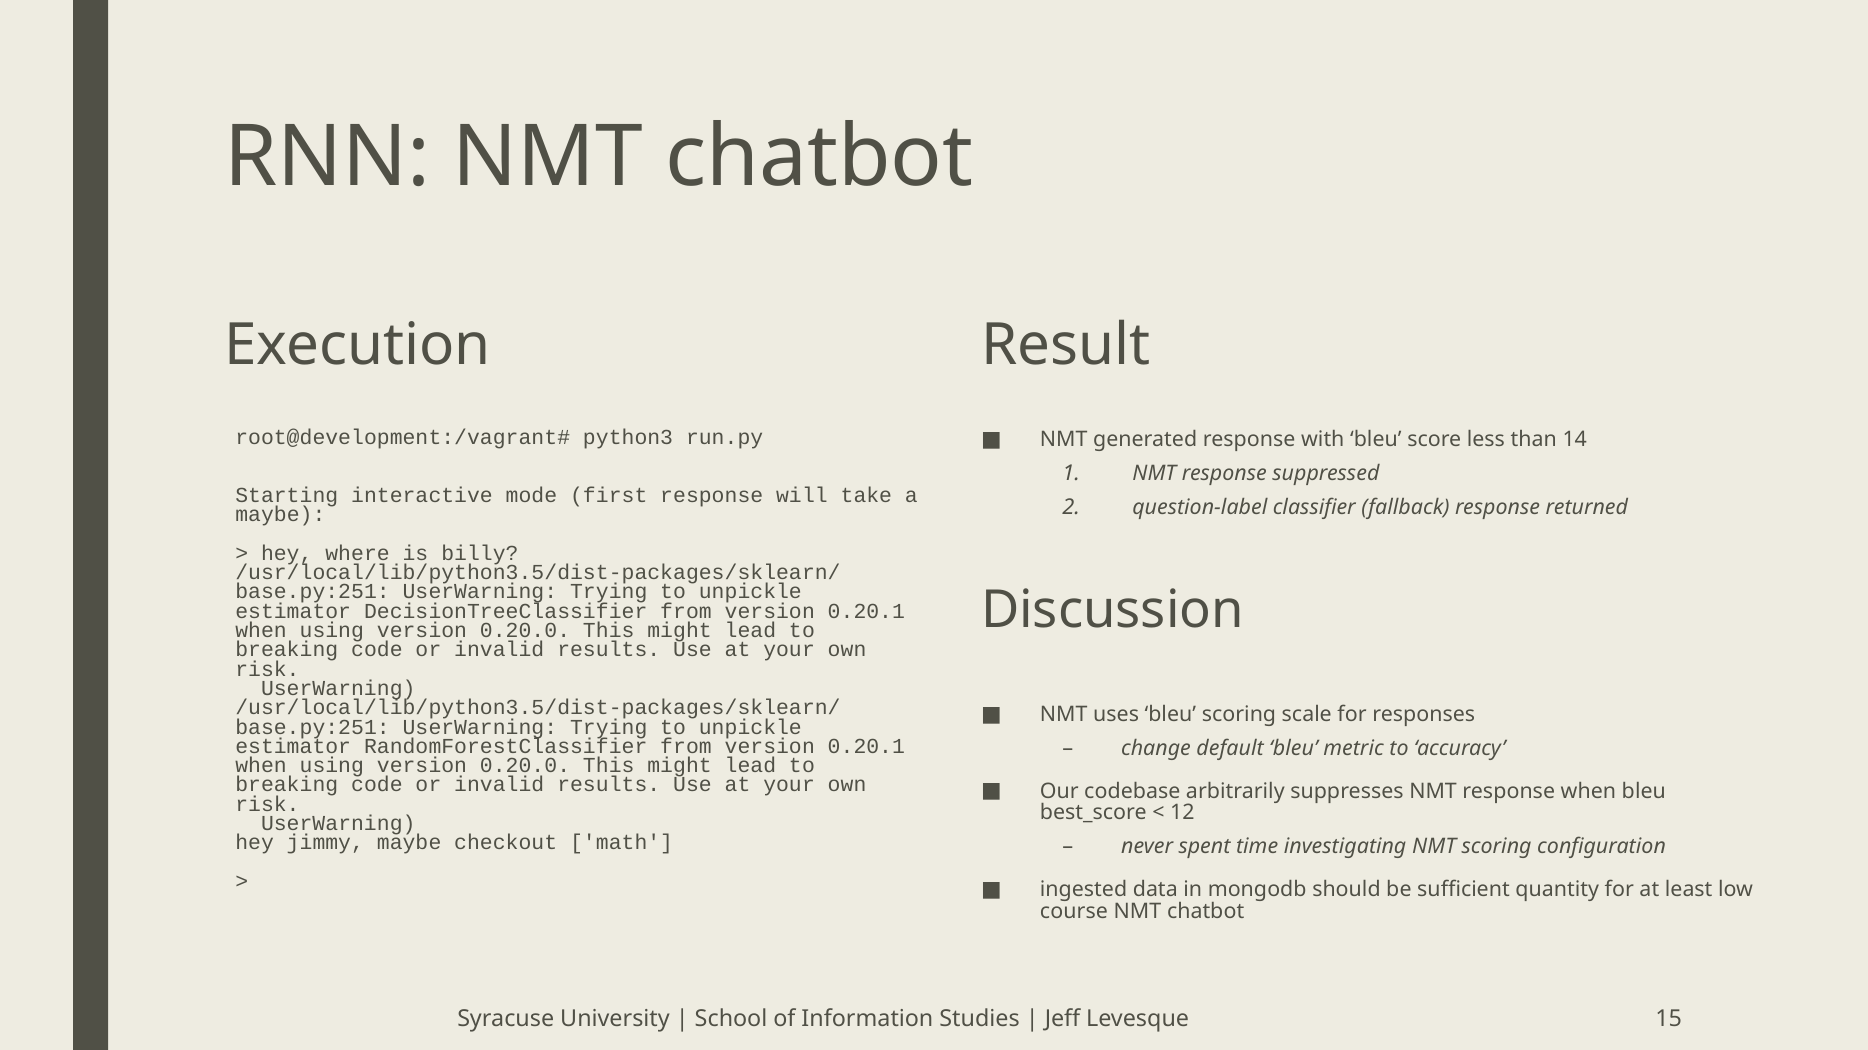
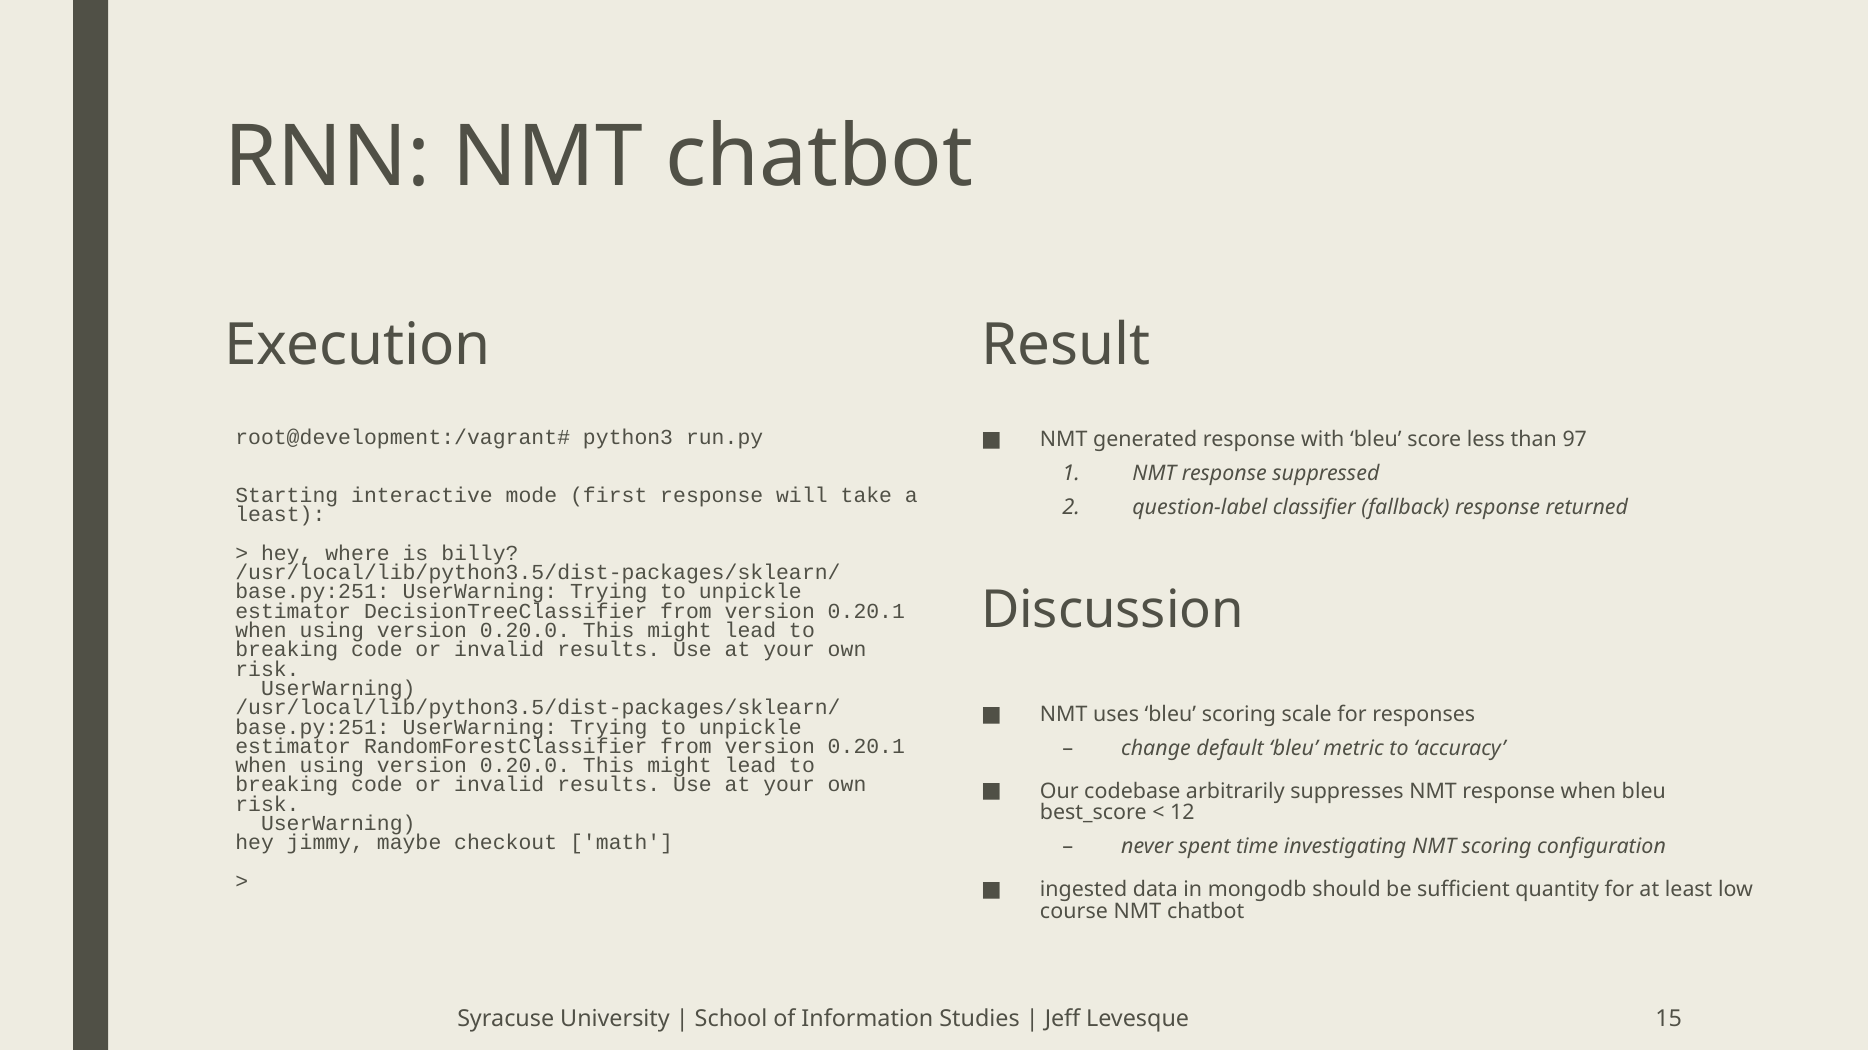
14: 14 -> 97
maybe at (280, 515): maybe -> least
